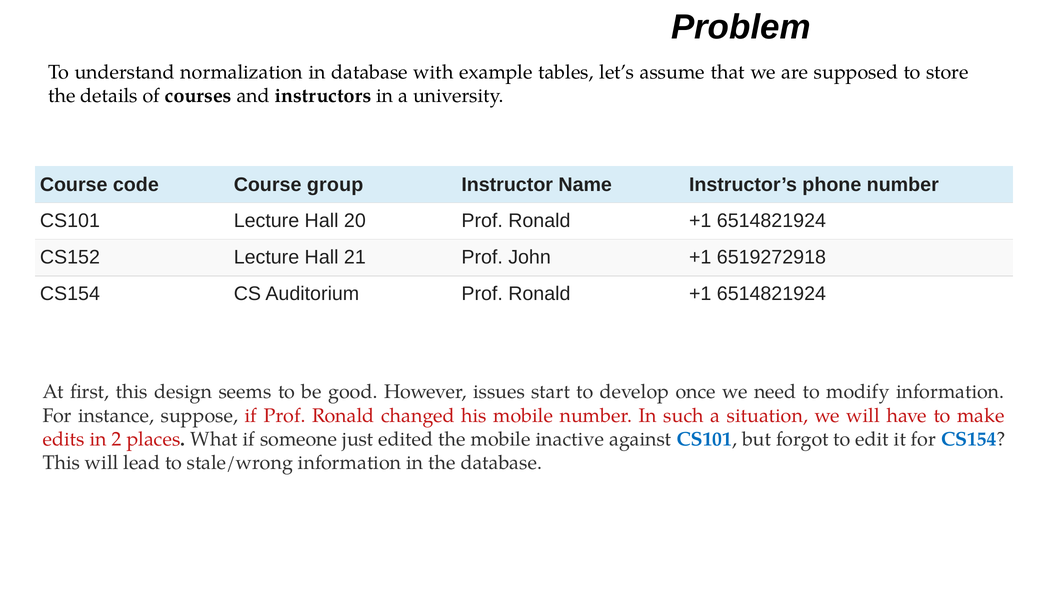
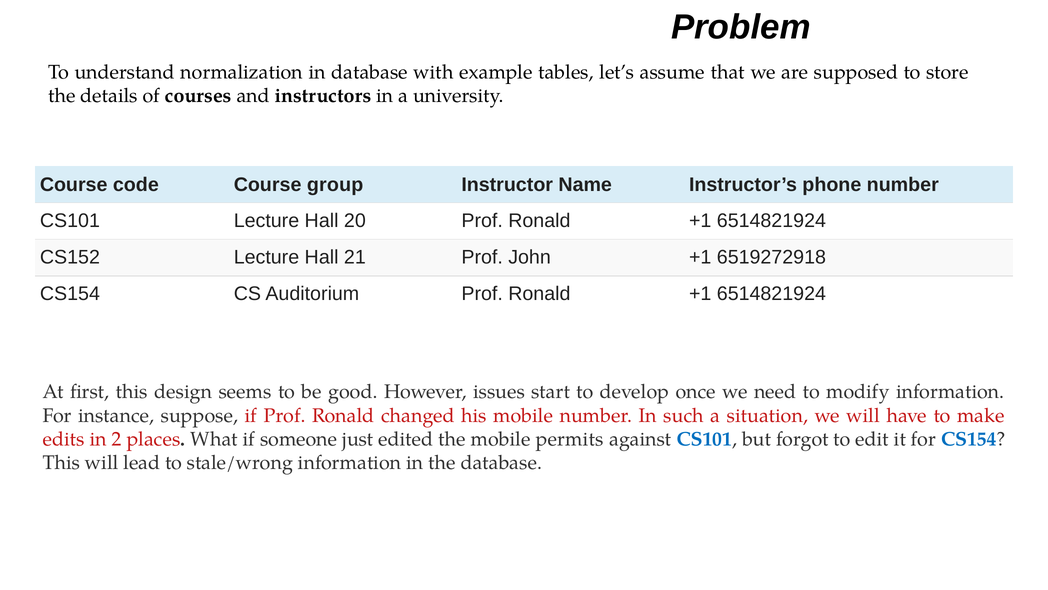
inactive: inactive -> permits
